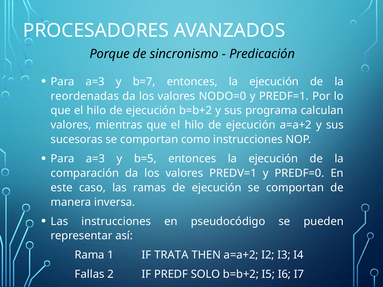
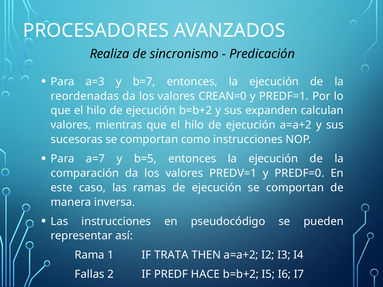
Porque: Porque -> Realiza
NODO=0: NODO=0 -> CREAN=0
programa: programa -> expanden
a=3 at (96, 159): a=3 -> a=7
SOLO: SOLO -> HACE
